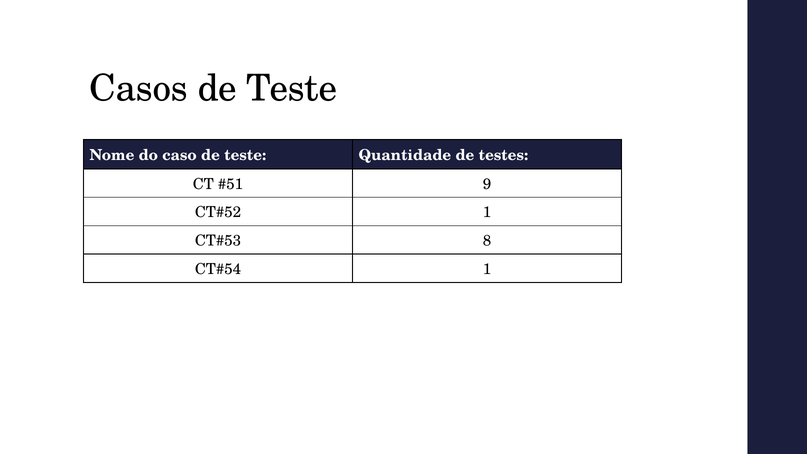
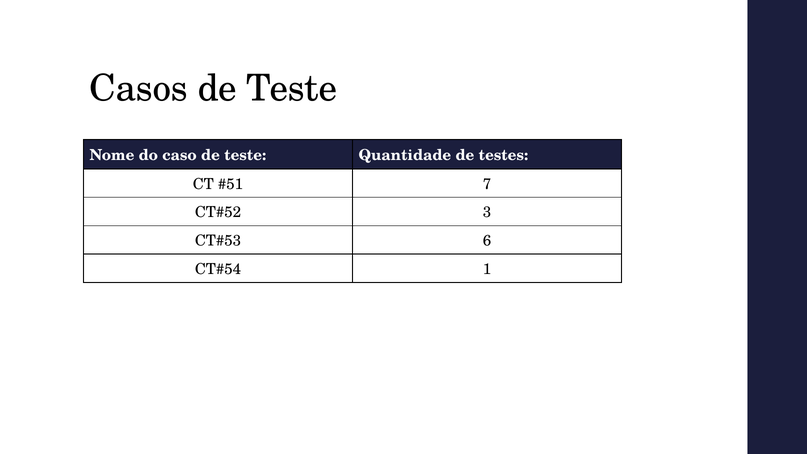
9: 9 -> 7
1 at (487, 212): 1 -> 3
8: 8 -> 6
